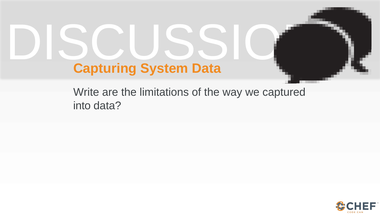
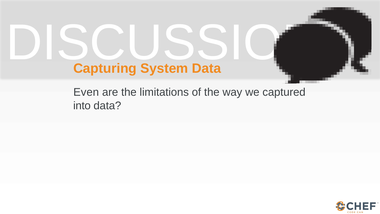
Write: Write -> Even
